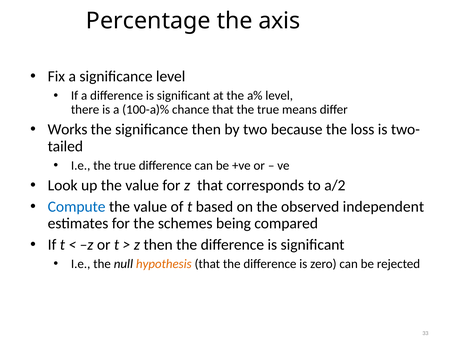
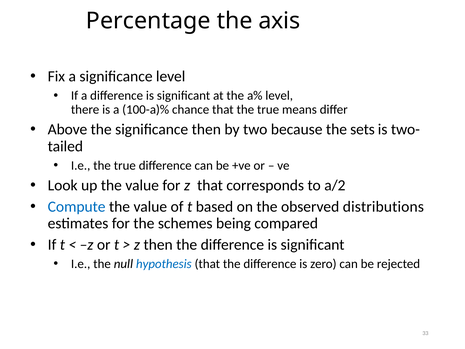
Works: Works -> Above
loss: loss -> sets
independent: independent -> distributions
hypothesis colour: orange -> blue
